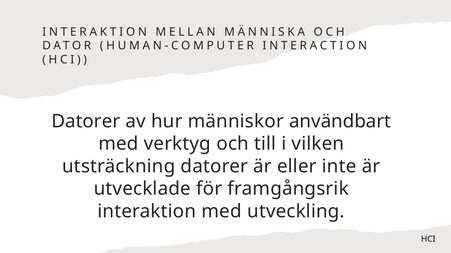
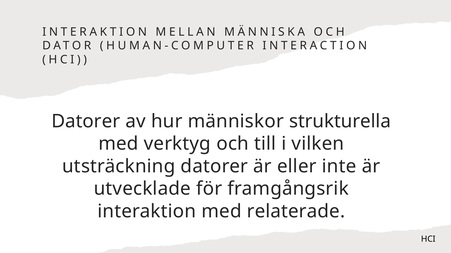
användbart: användbart -> strukturella
utveckling: utveckling -> relaterade
